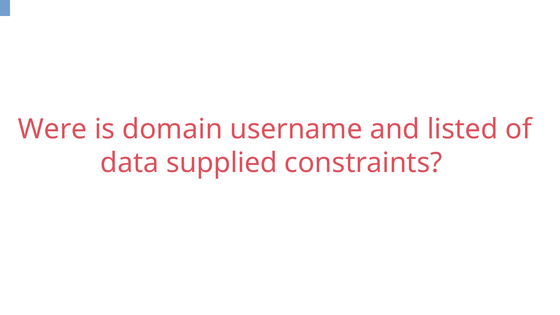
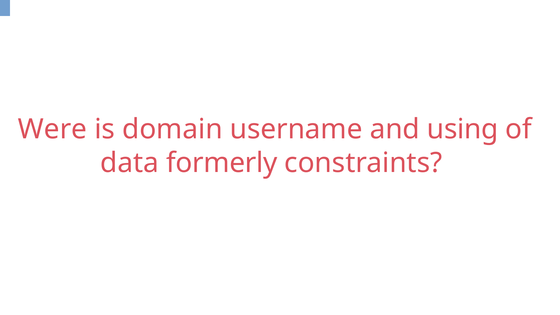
listed: listed -> using
supplied: supplied -> formerly
